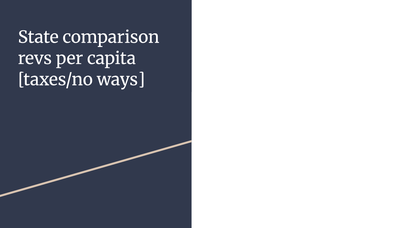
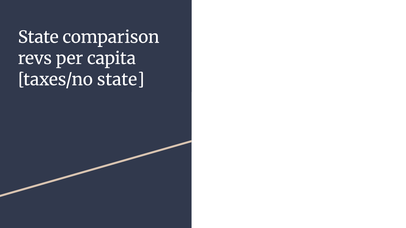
taxes/no ways: ways -> state
